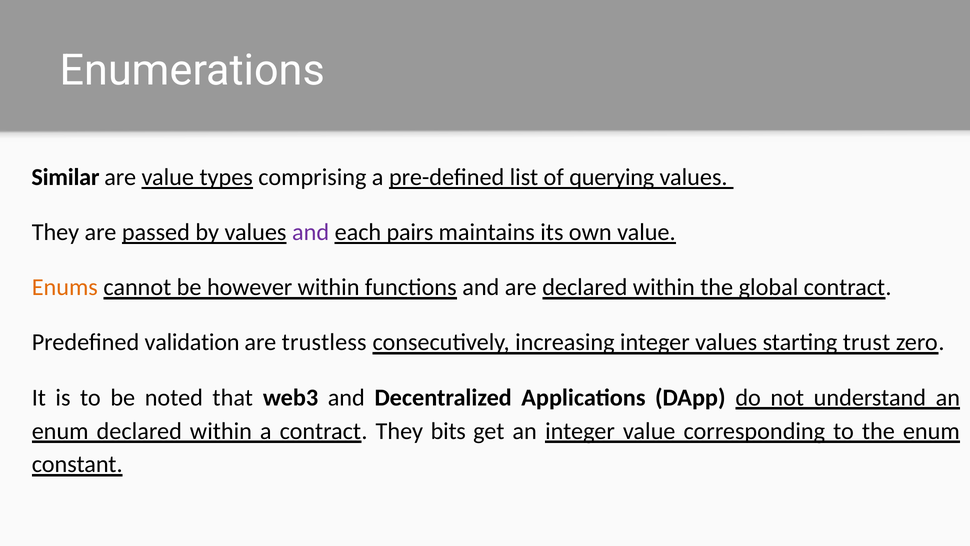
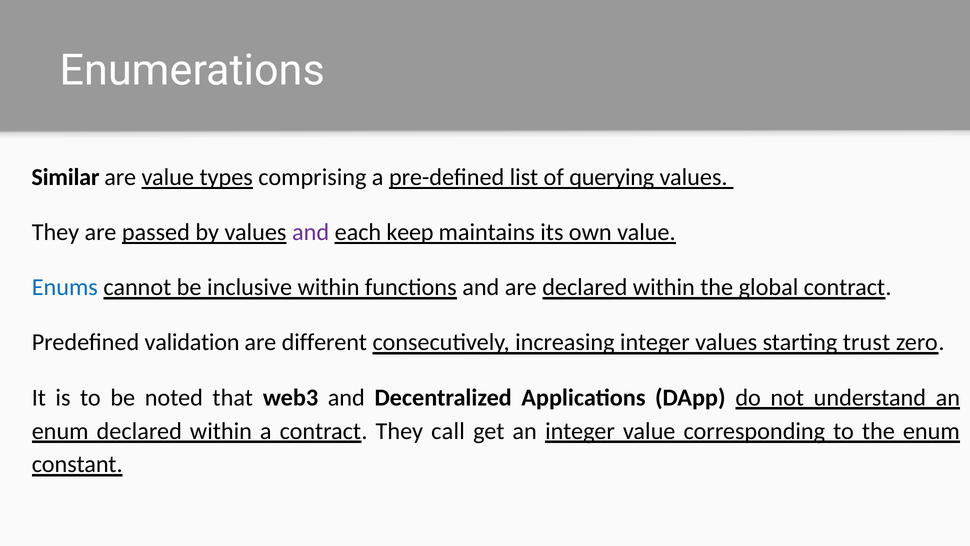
pairs: pairs -> keep
Enums colour: orange -> blue
however: however -> inclusive
trustless: trustless -> different
bits: bits -> call
